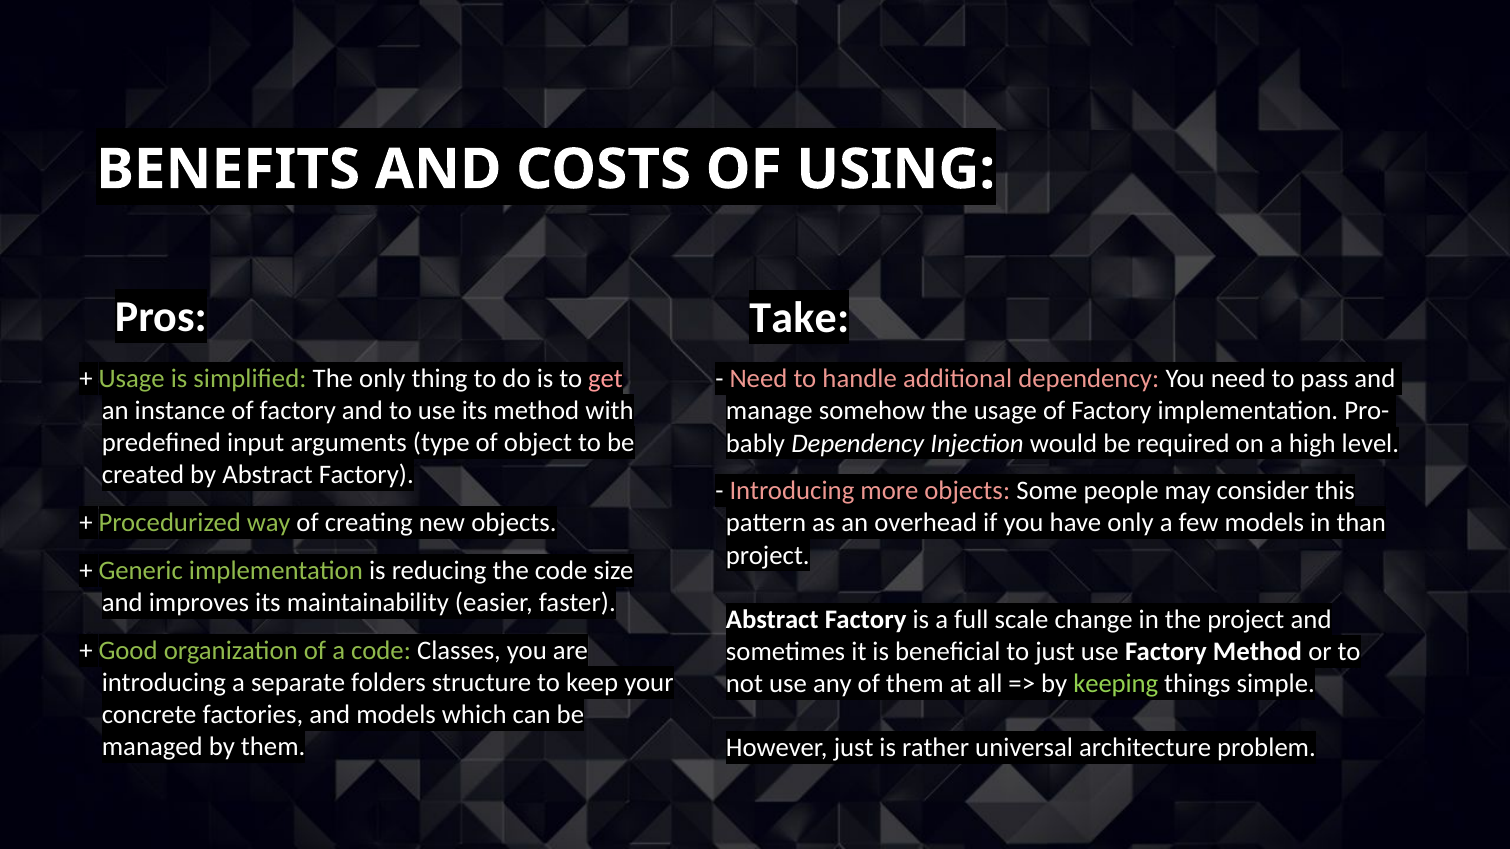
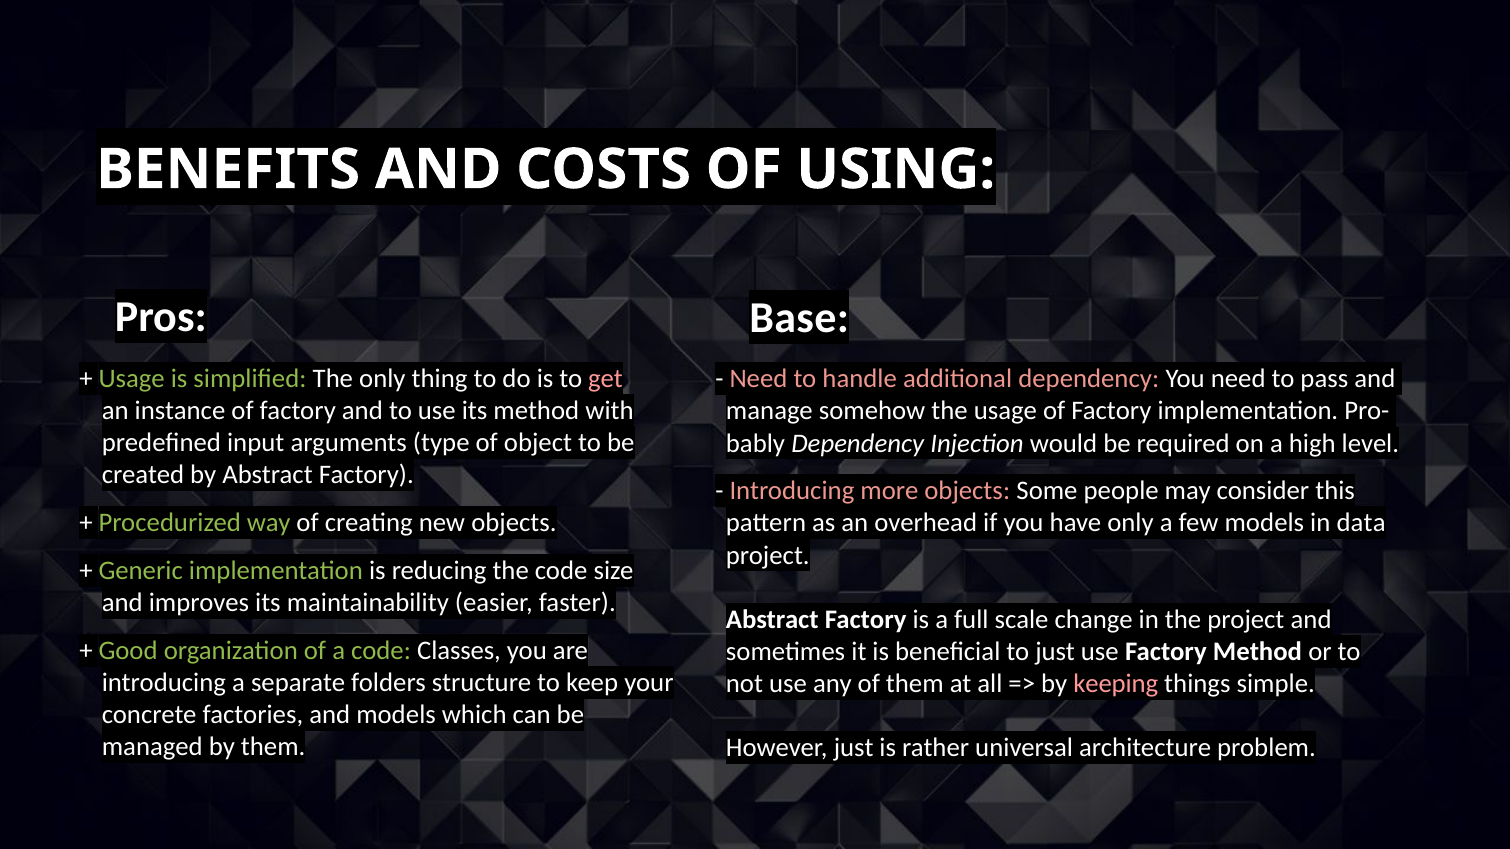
Take: Take -> Base
than: than -> data
keeping colour: light green -> pink
